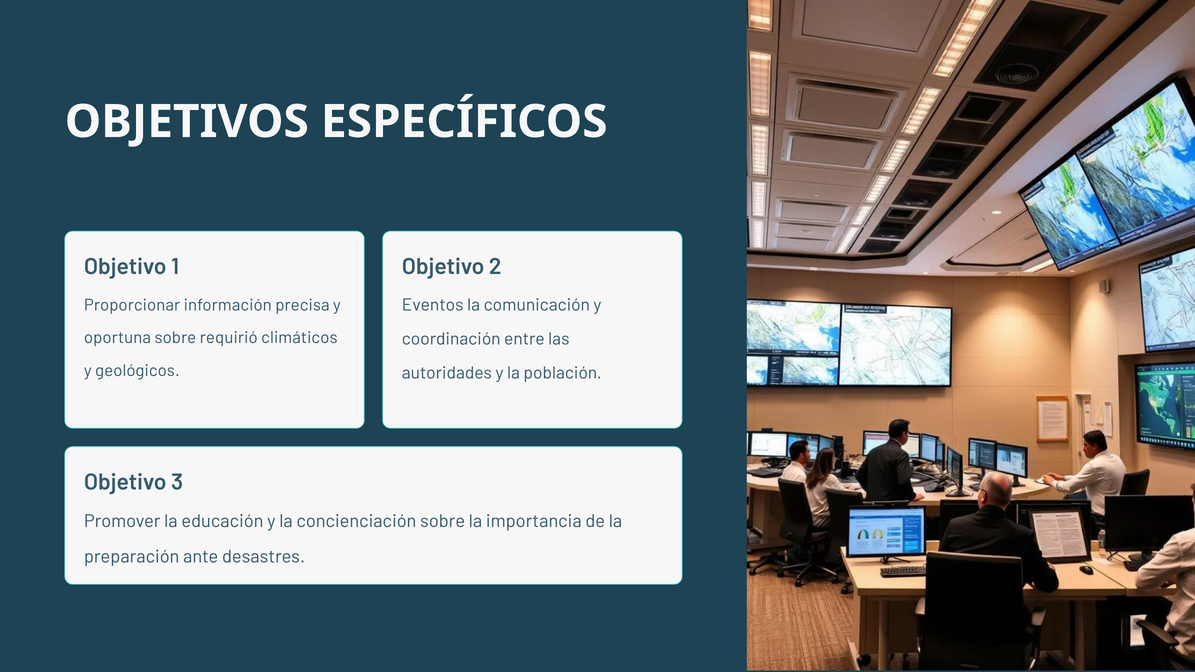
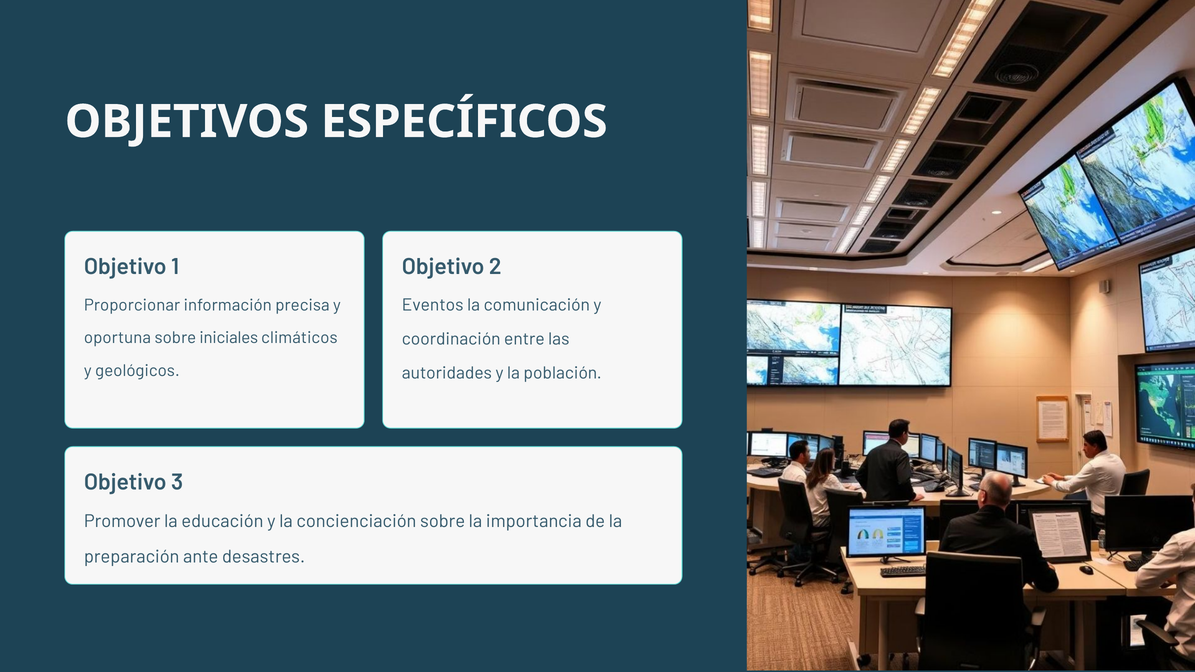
requirió: requirió -> iniciales
